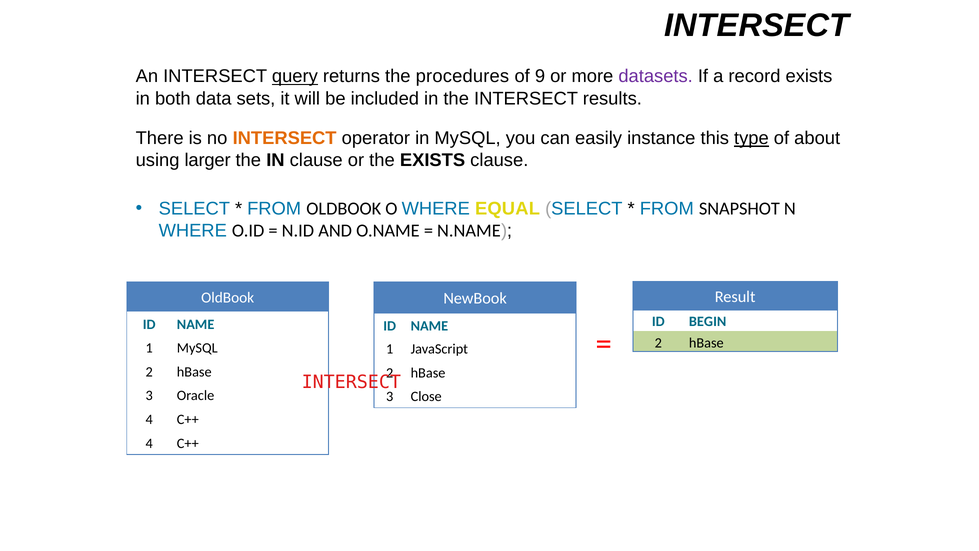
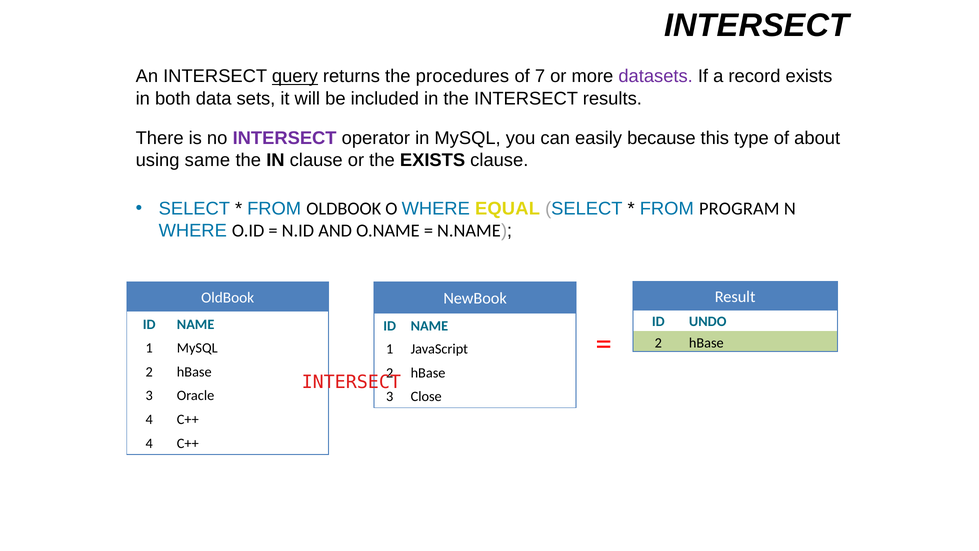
9: 9 -> 7
INTERSECT at (285, 138) colour: orange -> purple
instance: instance -> because
type underline: present -> none
larger: larger -> same
SNAPSHOT: SNAPSHOT -> PROGRAM
BEGIN: BEGIN -> UNDO
